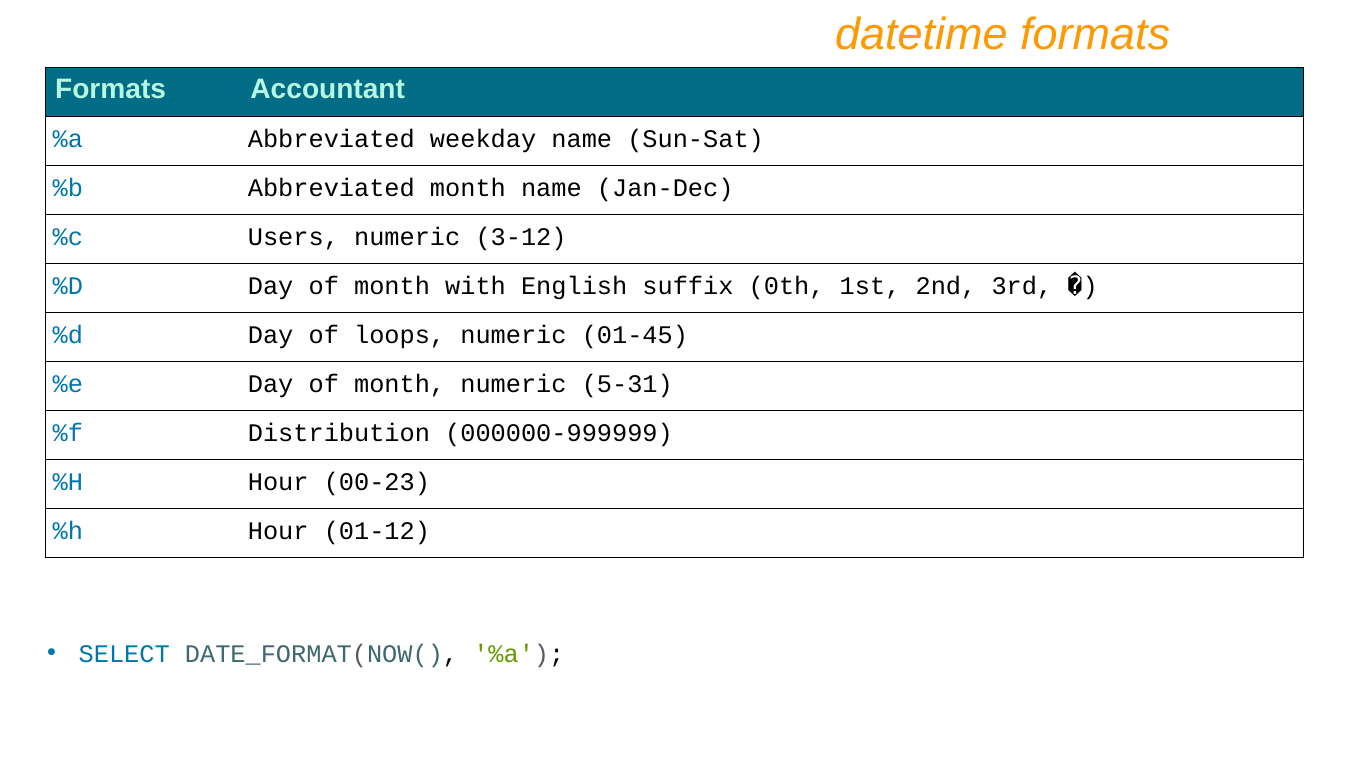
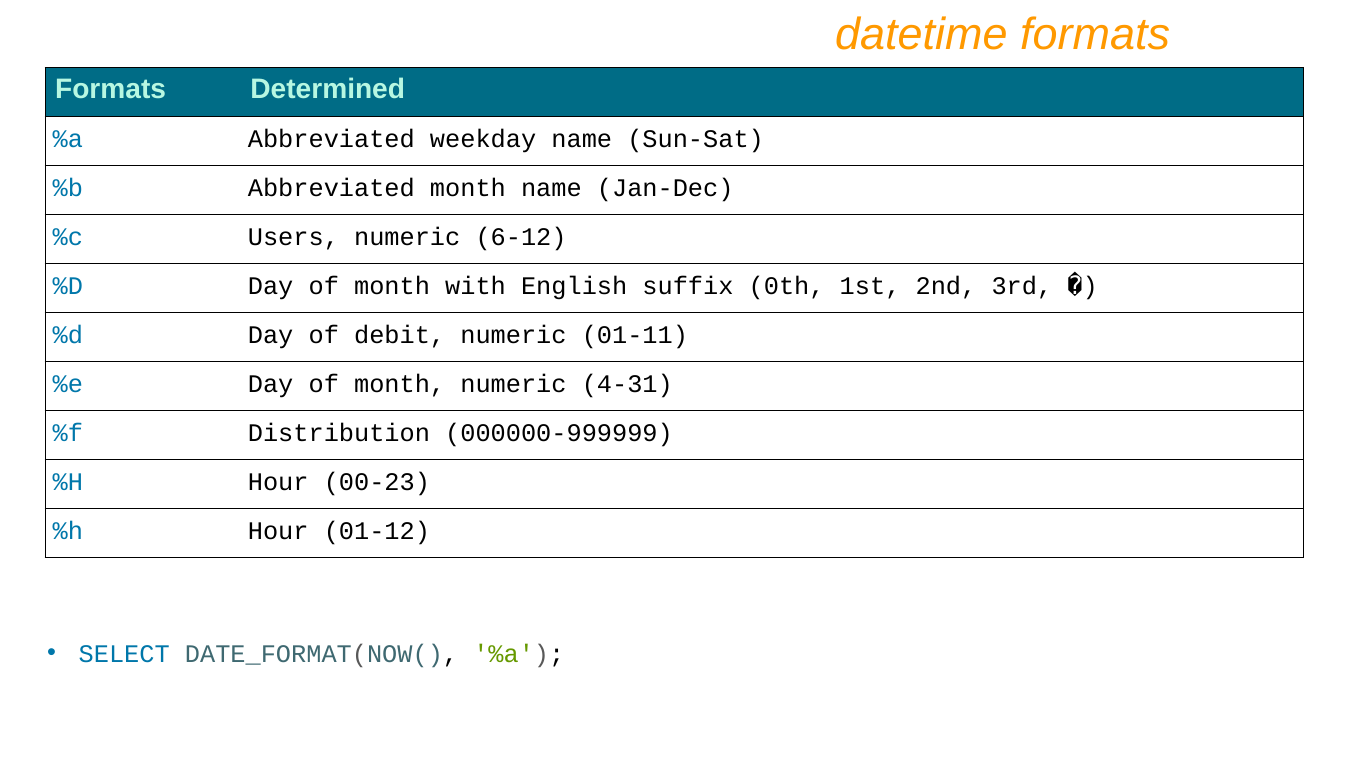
Accountant: Accountant -> Determined
3-12: 3-12 -> 6-12
loops: loops -> debit
01-45: 01-45 -> 01-11
5-31: 5-31 -> 4-31
